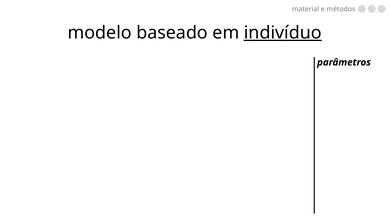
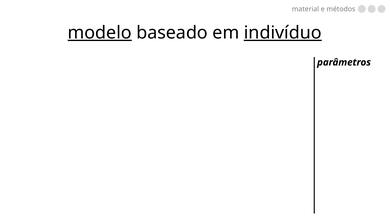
modelo underline: none -> present
